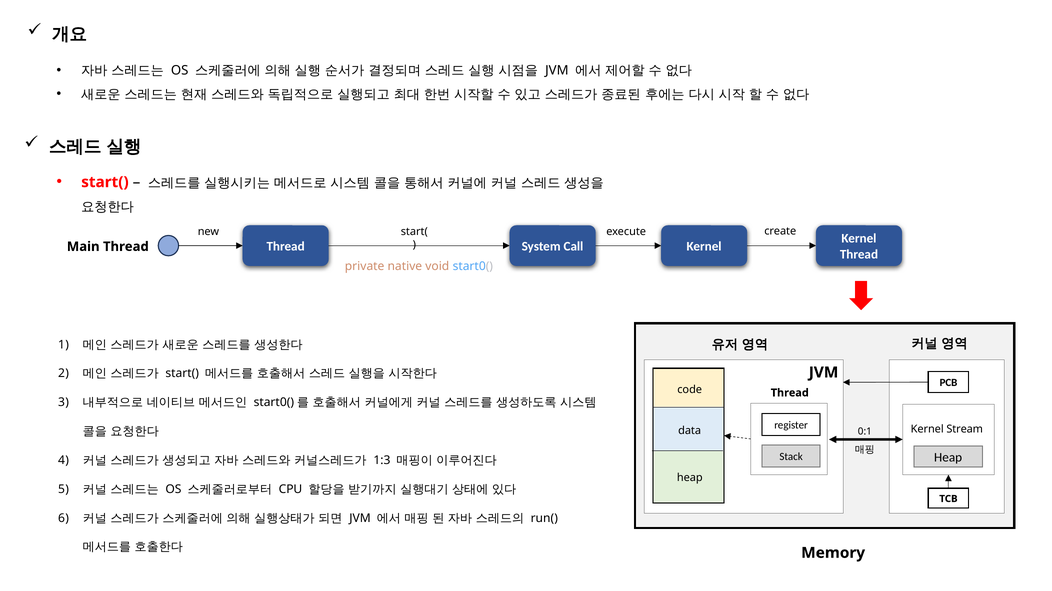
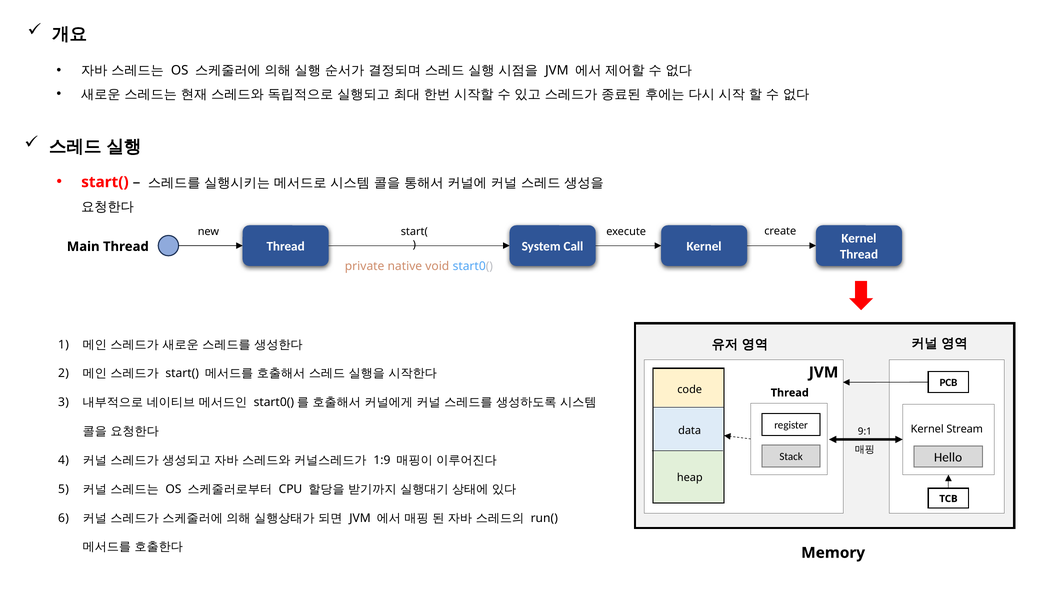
0:1: 0:1 -> 9:1
Heap at (948, 458): Heap -> Hello
1:3: 1:3 -> 1:9
